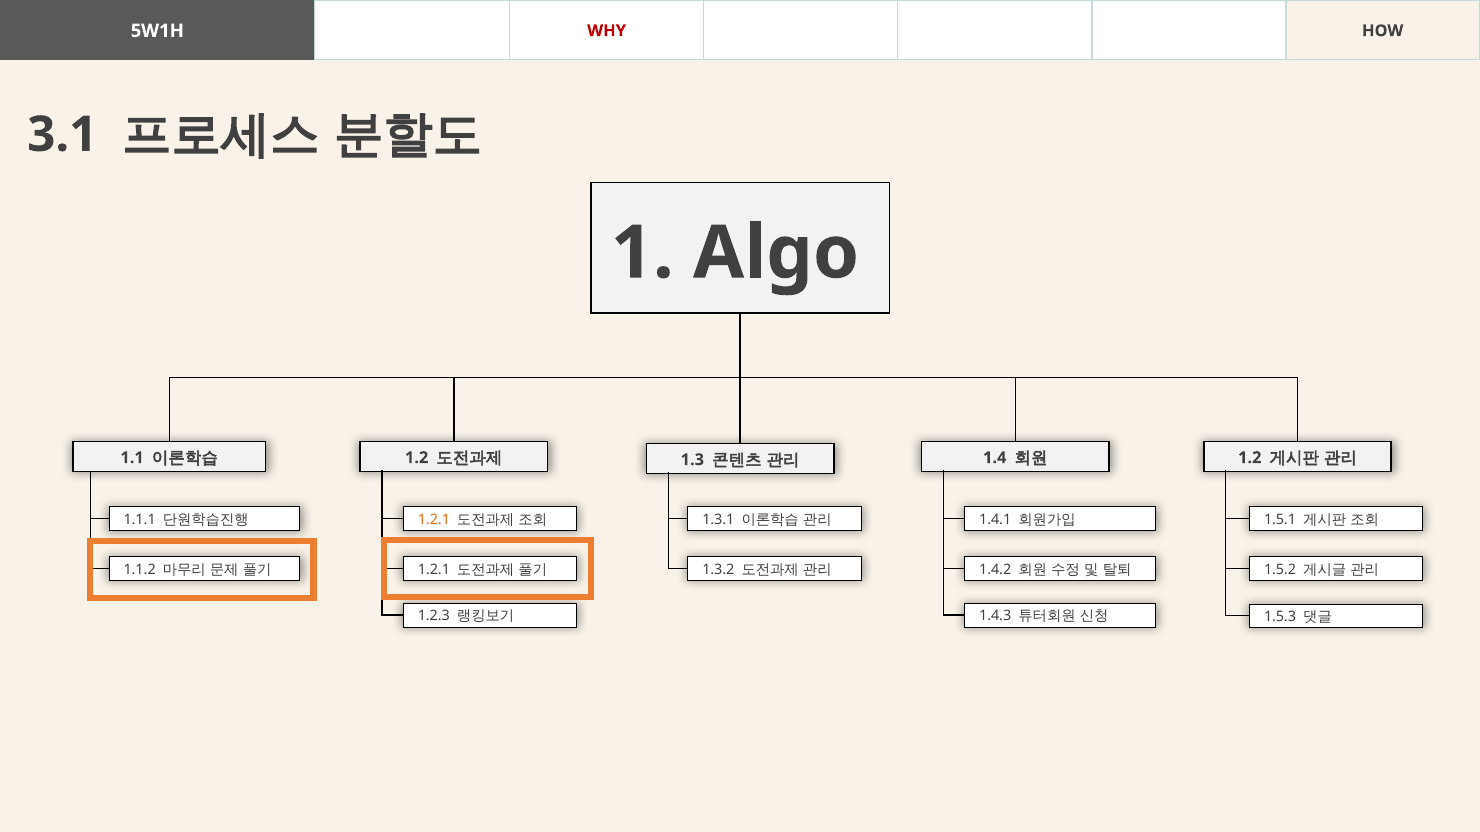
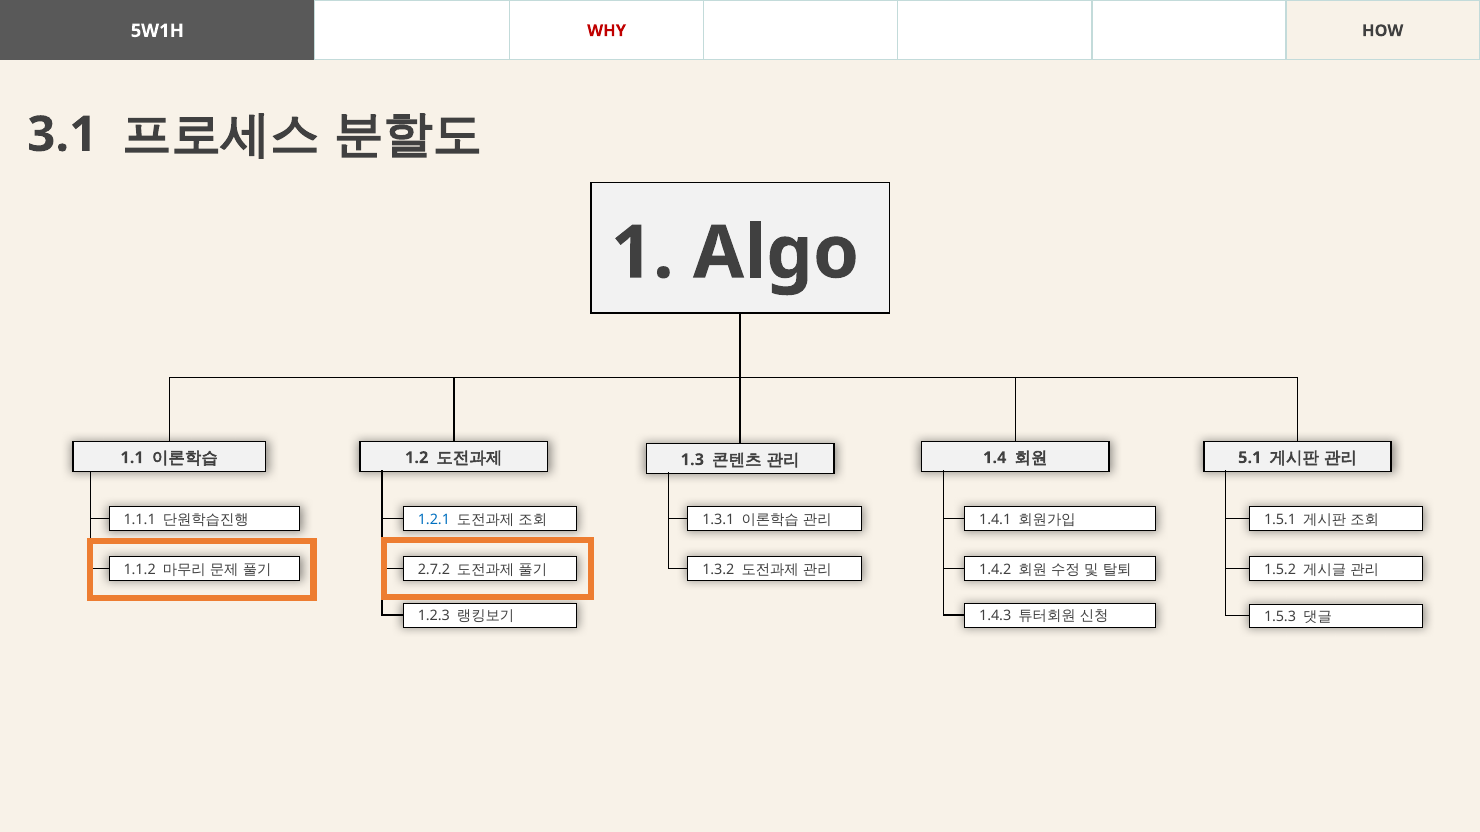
1.2 at (1250, 458): 1.2 -> 5.1
1.2.1 at (434, 520) colour: orange -> blue
1.2.1 at (434, 570): 1.2.1 -> 2.7.2
